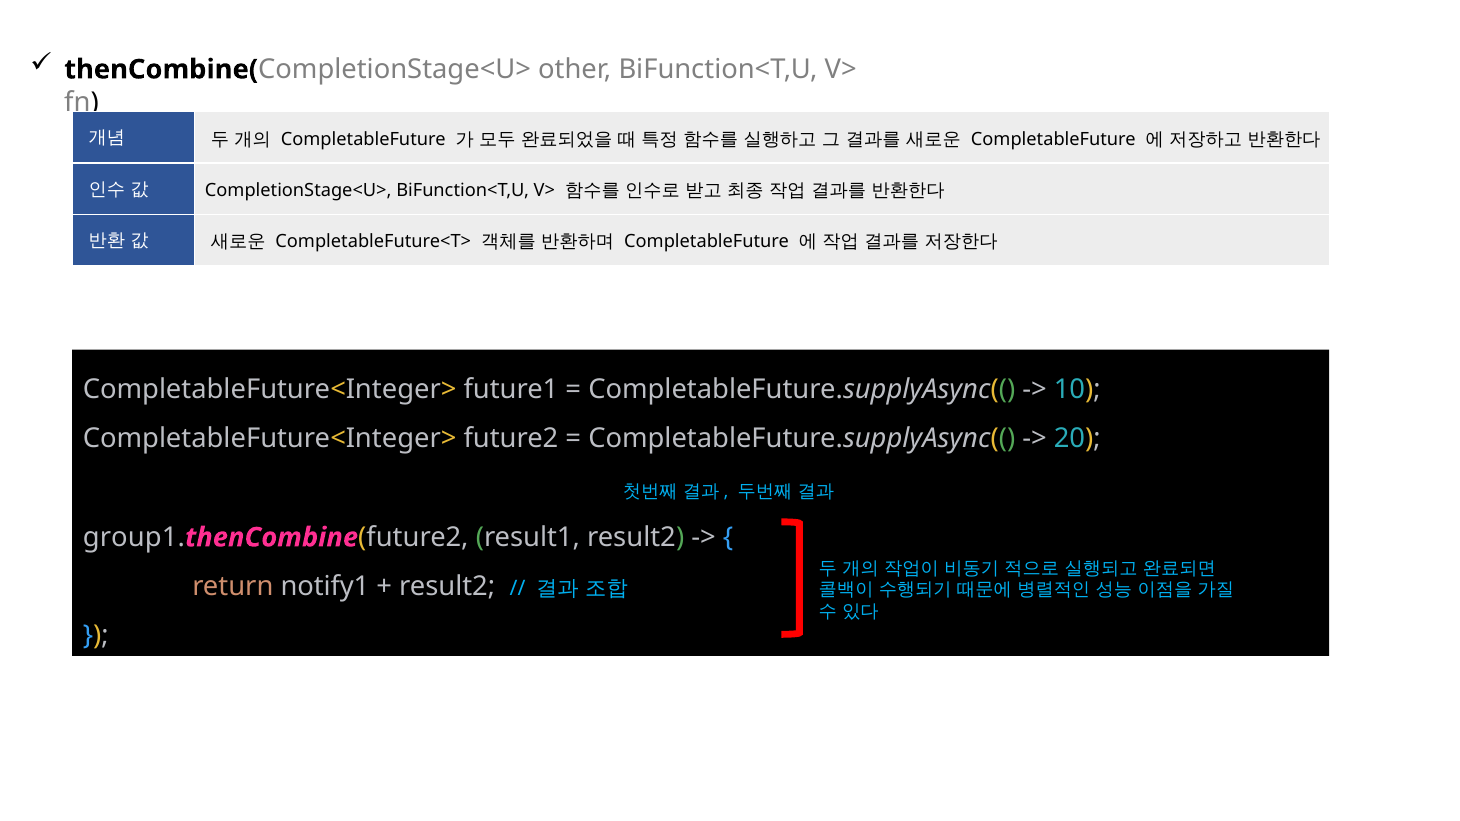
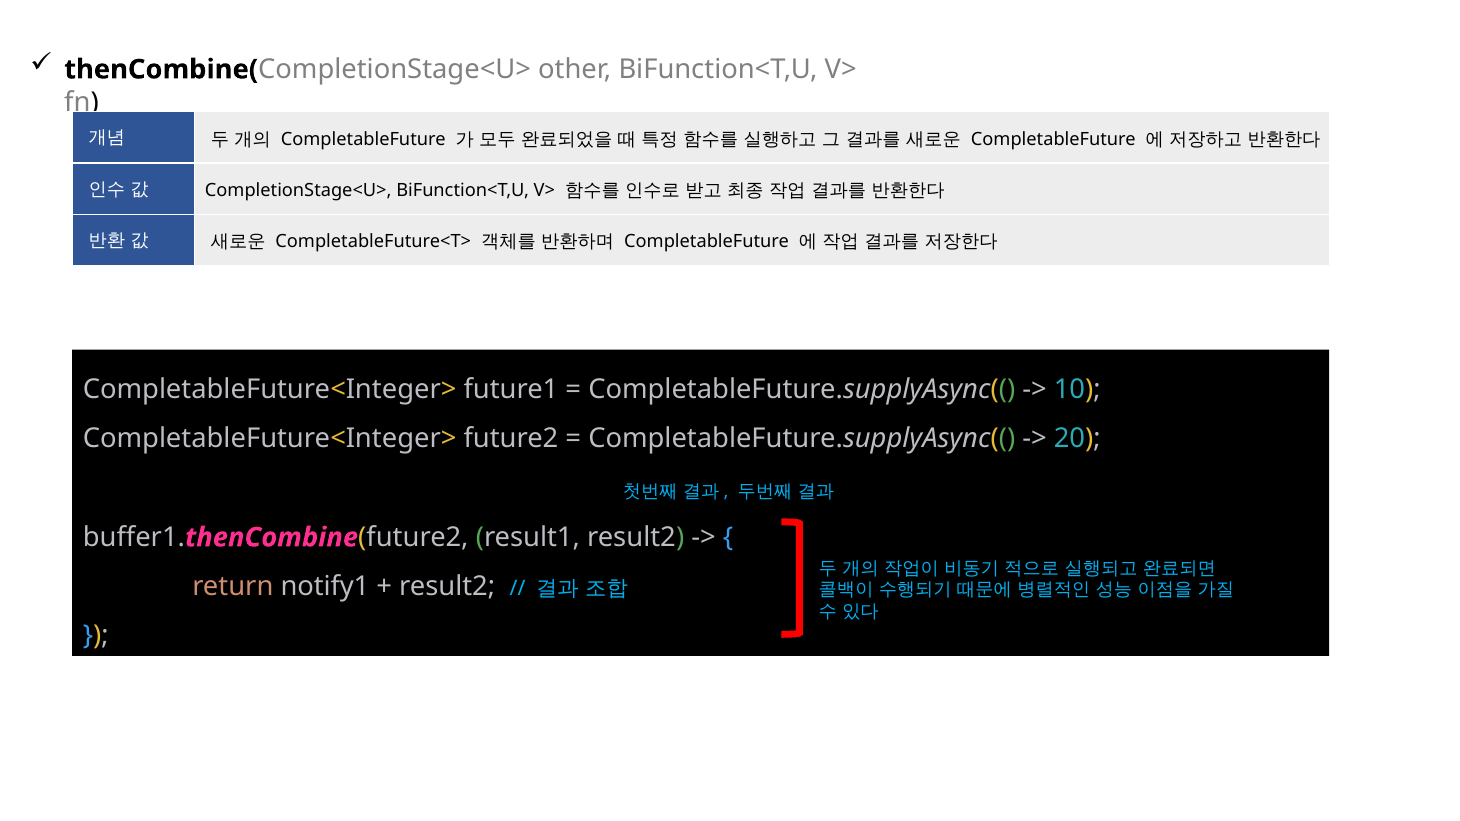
group1: group1 -> buffer1
